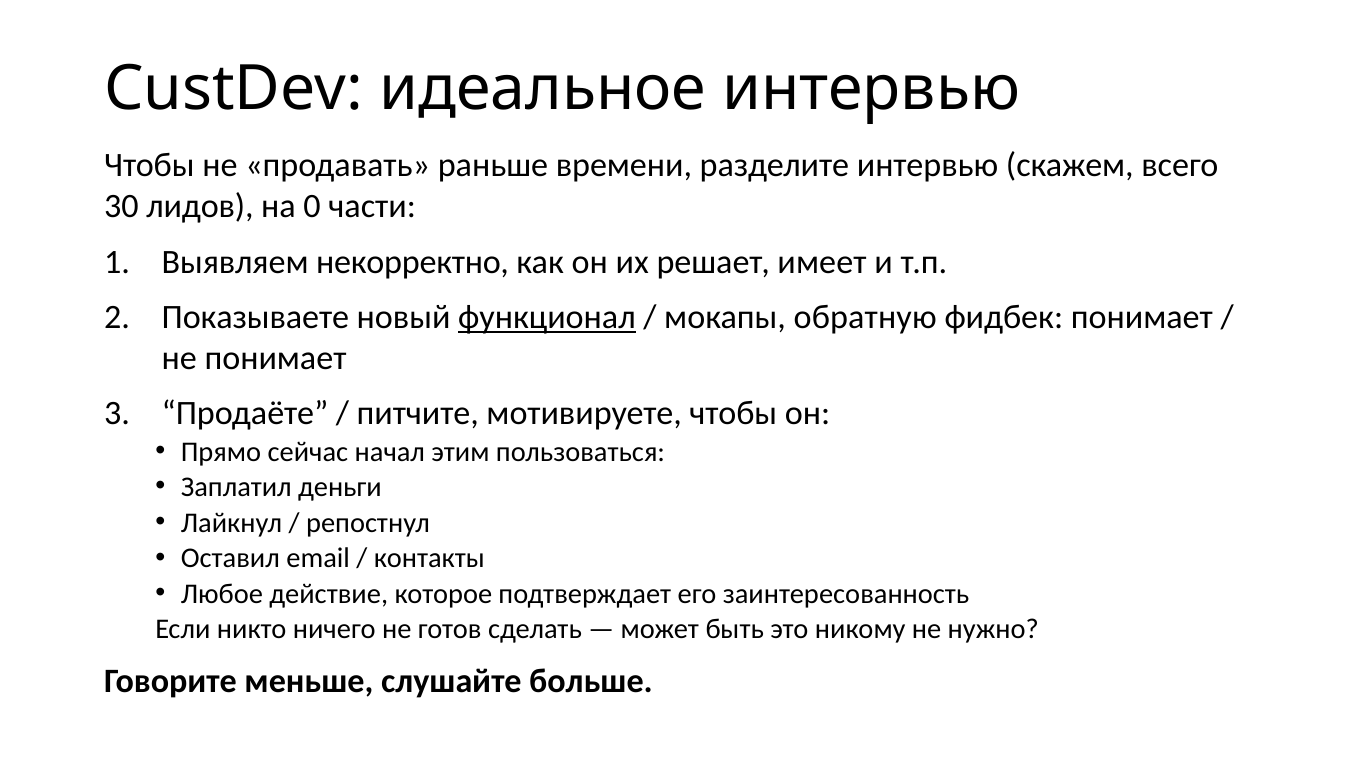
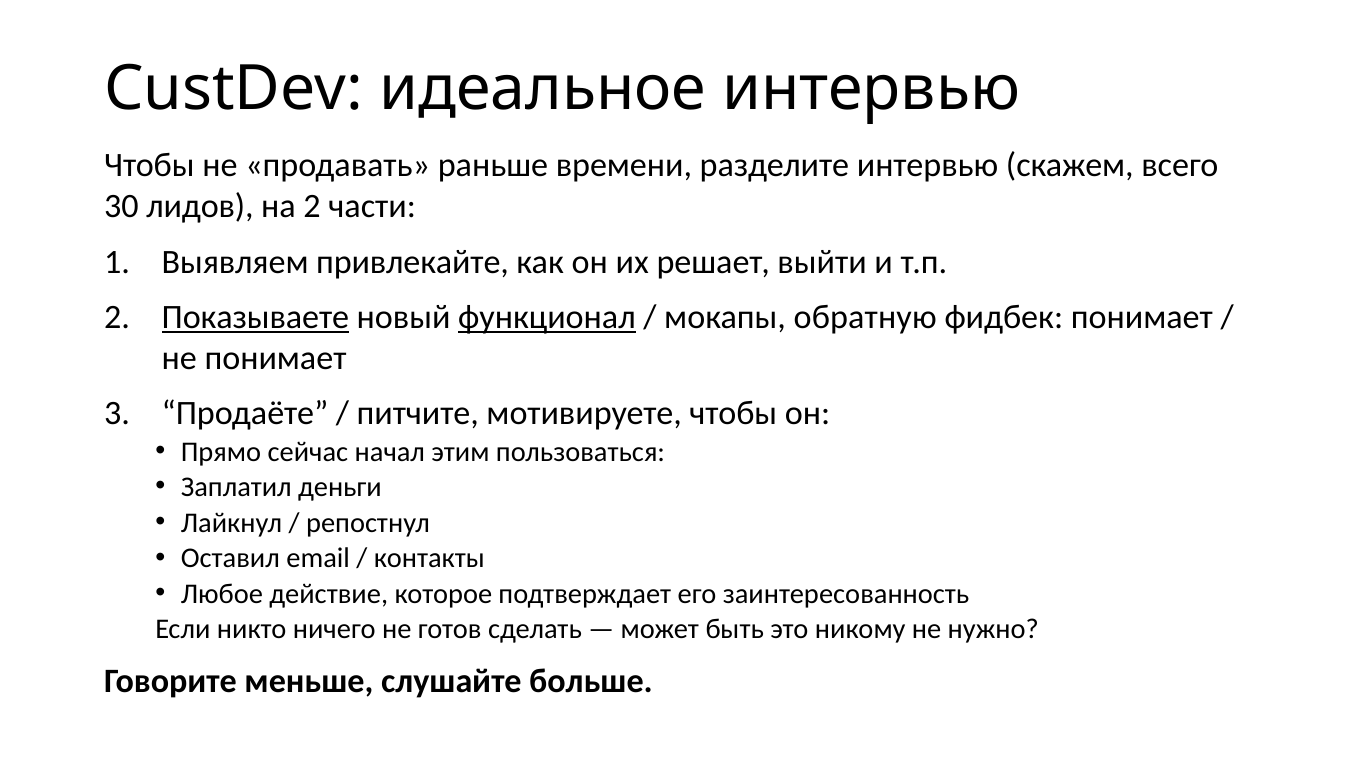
на 0: 0 -> 2
некорректно: некорректно -> привлекайте
имеет: имеет -> выйти
Показываете underline: none -> present
